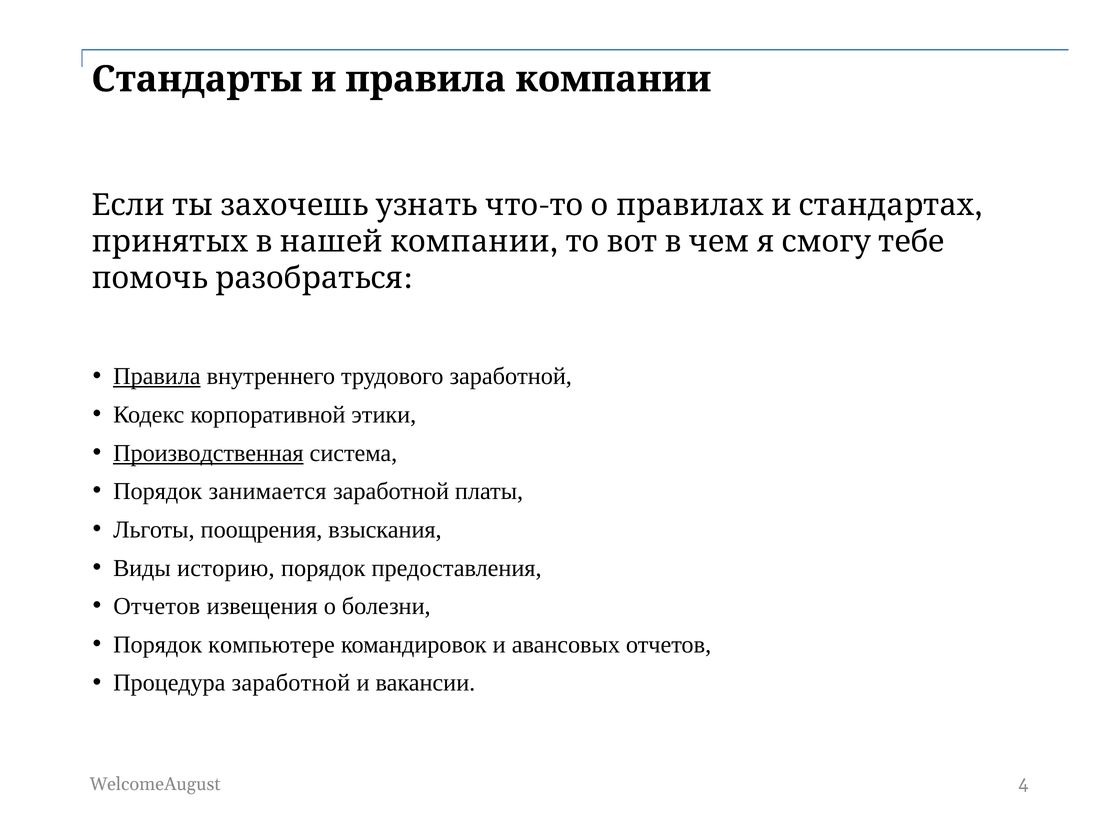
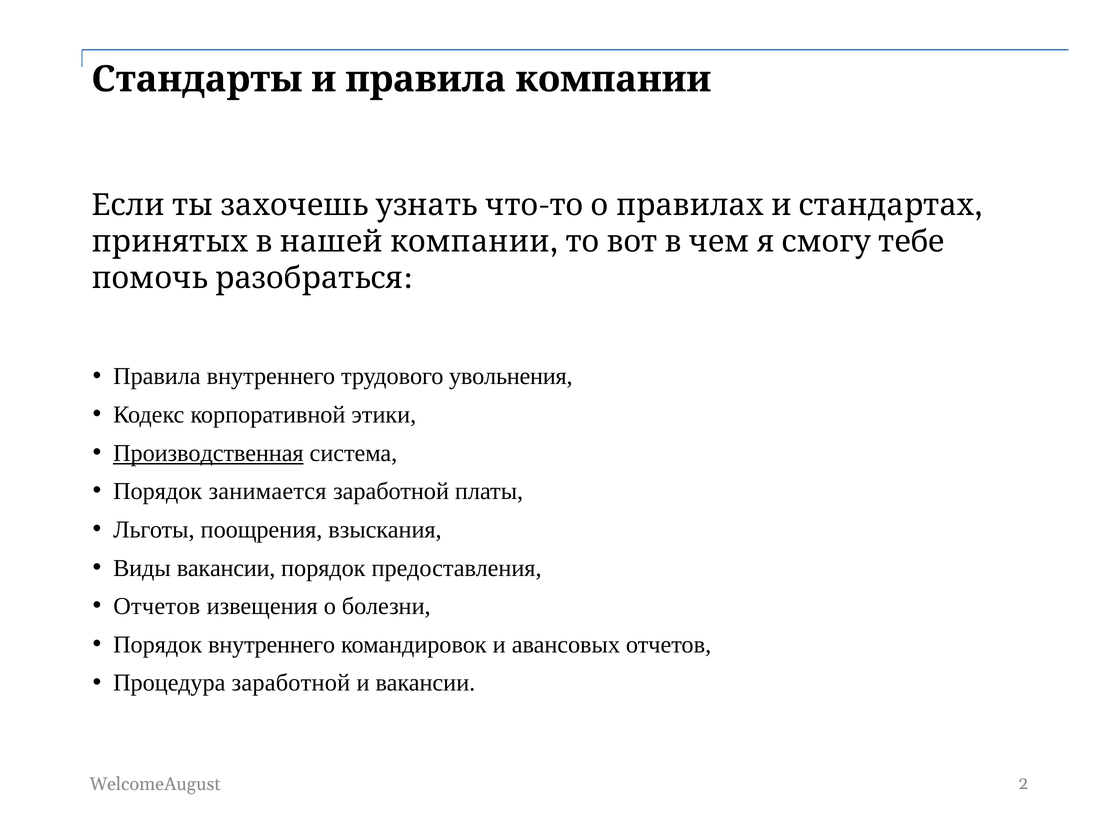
Правила at (157, 376) underline: present -> none
трудового заработной: заработной -> увольнения
Виды историю: историю -> вакансии
Порядок компьютере: компьютере -> внутреннего
4: 4 -> 2
